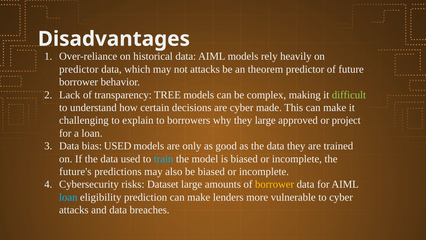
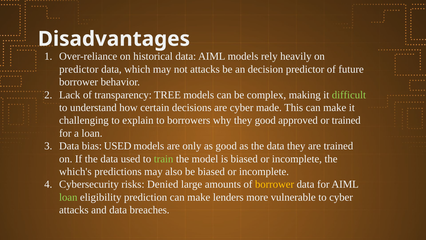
theorem: theorem -> decision
they large: large -> good
or project: project -> trained
train colour: light blue -> light green
future's: future's -> which's
Dataset: Dataset -> Denied
loan at (68, 197) colour: light blue -> light green
